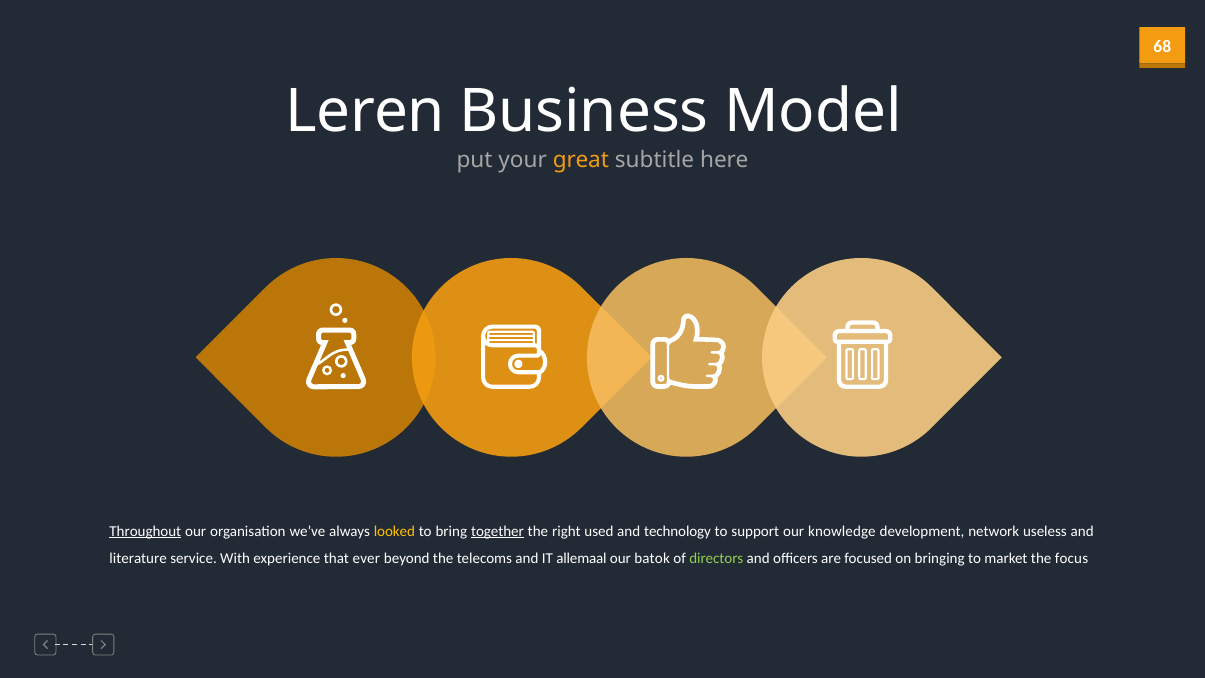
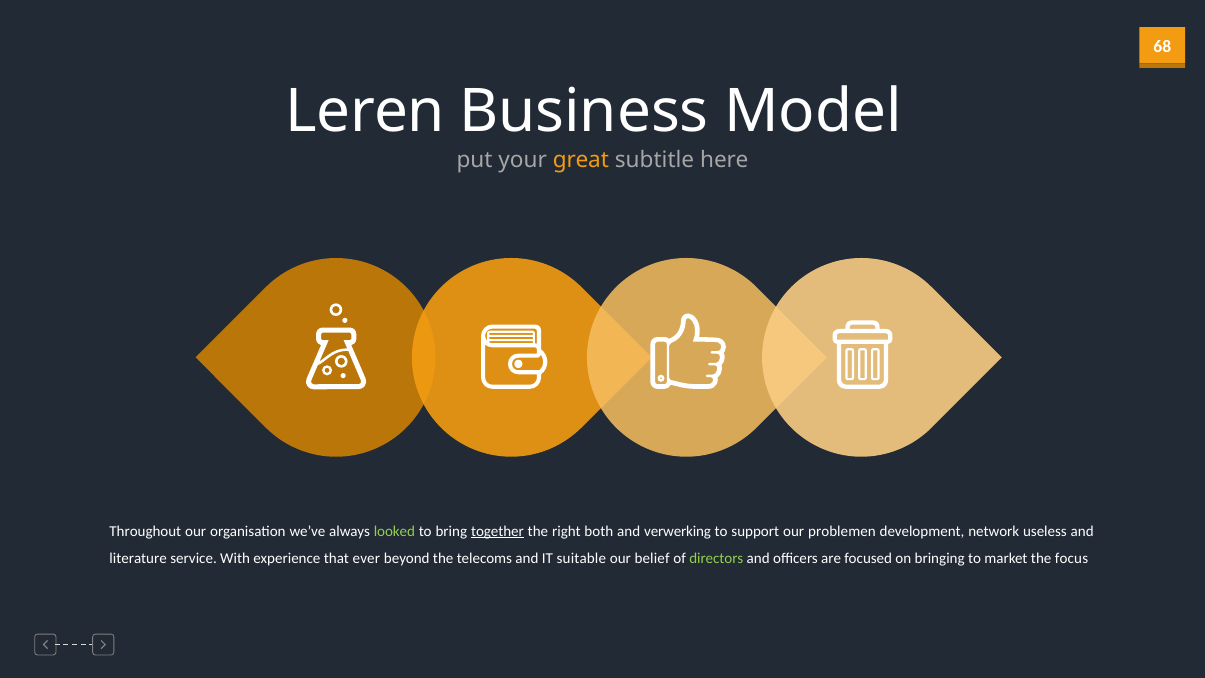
Throughout underline: present -> none
looked colour: yellow -> light green
used: used -> both
technology: technology -> verwerking
knowledge: knowledge -> problemen
allemaal: allemaal -> suitable
batok: batok -> belief
